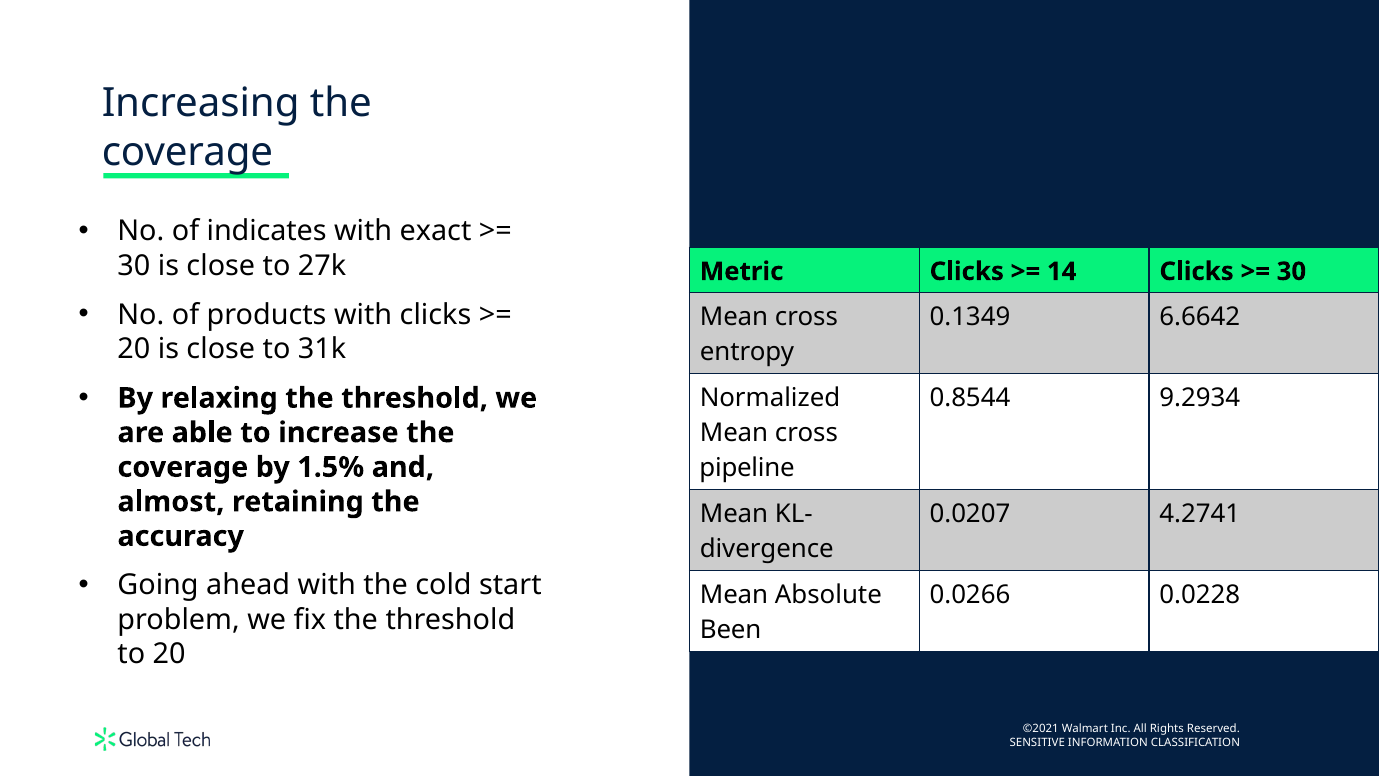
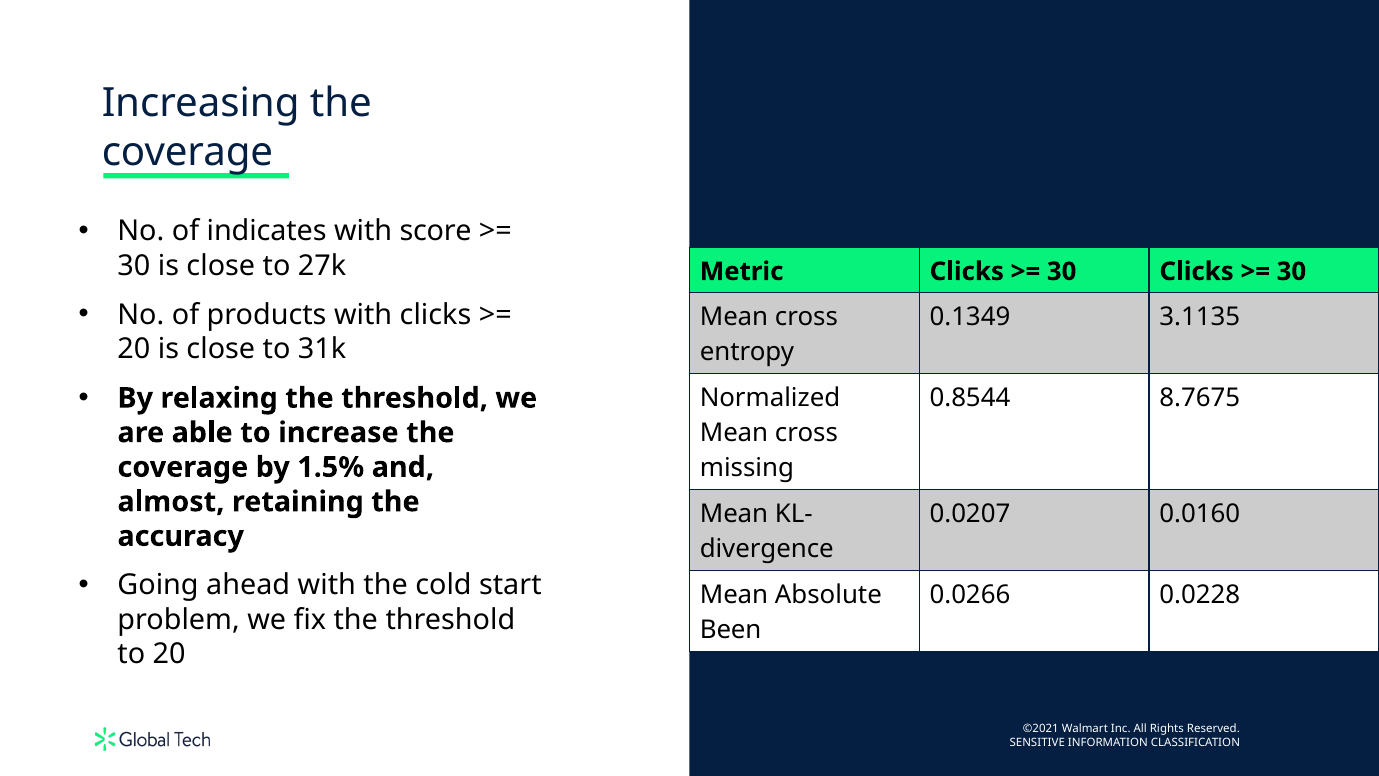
exact: exact -> score
14 at (1062, 271): 14 -> 30
6.6642: 6.6642 -> 3.1135
9.2934: 9.2934 -> 8.7675
pipeline: pipeline -> missing
4.2741: 4.2741 -> 0.0160
